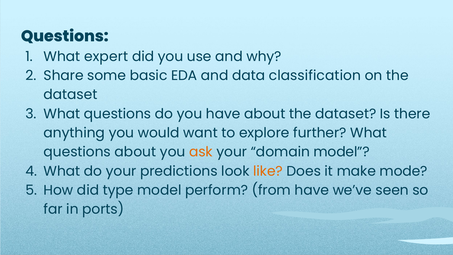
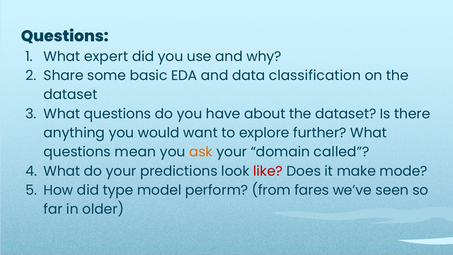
questions about: about -> mean
domain model: model -> called
like colour: orange -> red
from have: have -> fares
ports: ports -> older
